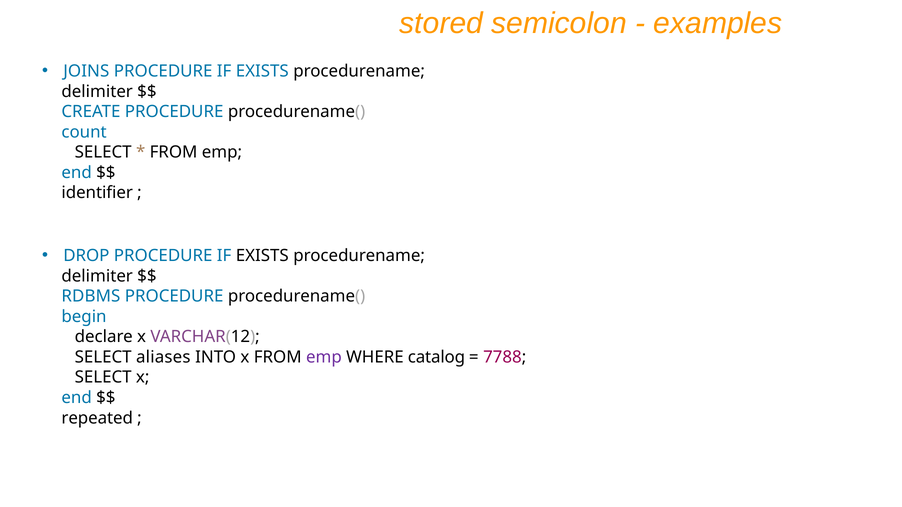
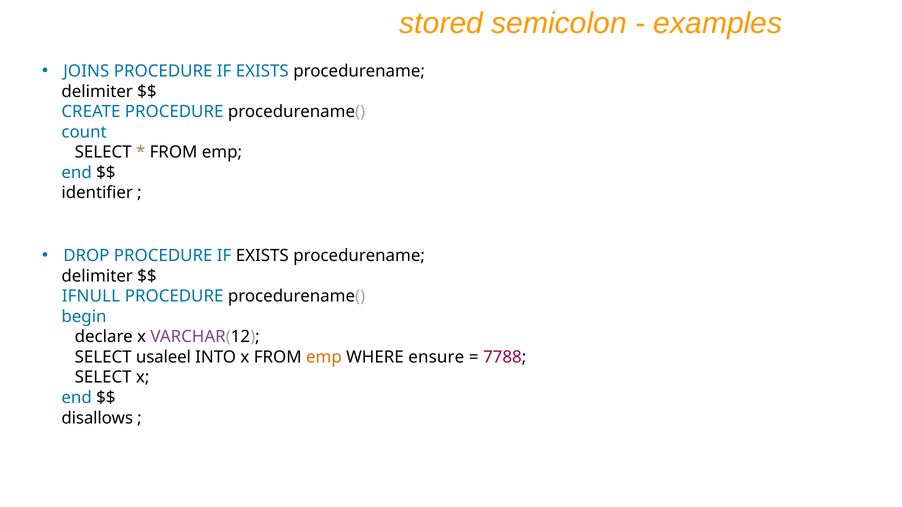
RDBMS: RDBMS -> IFNULL
aliases: aliases -> usaleel
emp at (324, 357) colour: purple -> orange
catalog: catalog -> ensure
repeated: repeated -> disallows
